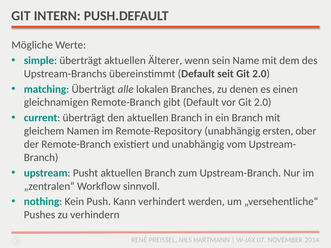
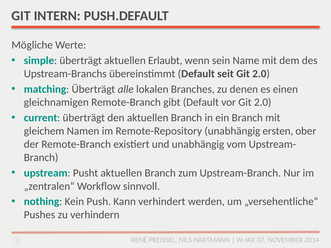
Älterer: Älterer -> Erlaubt
